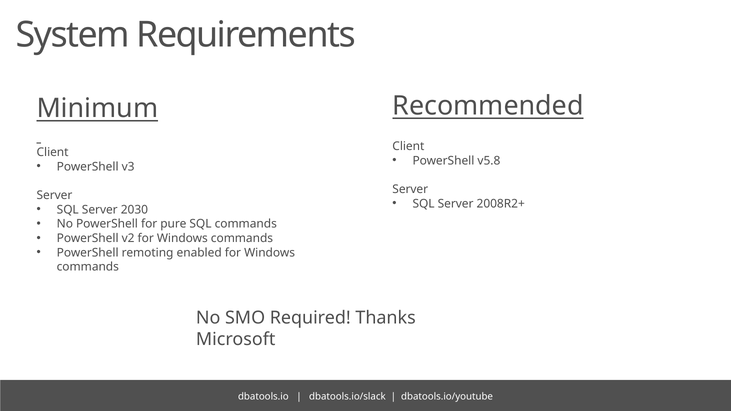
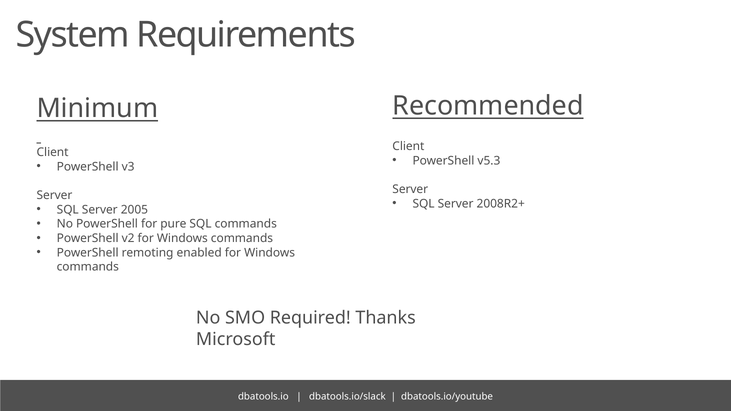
v5.8: v5.8 -> v5.3
2030: 2030 -> 2005
